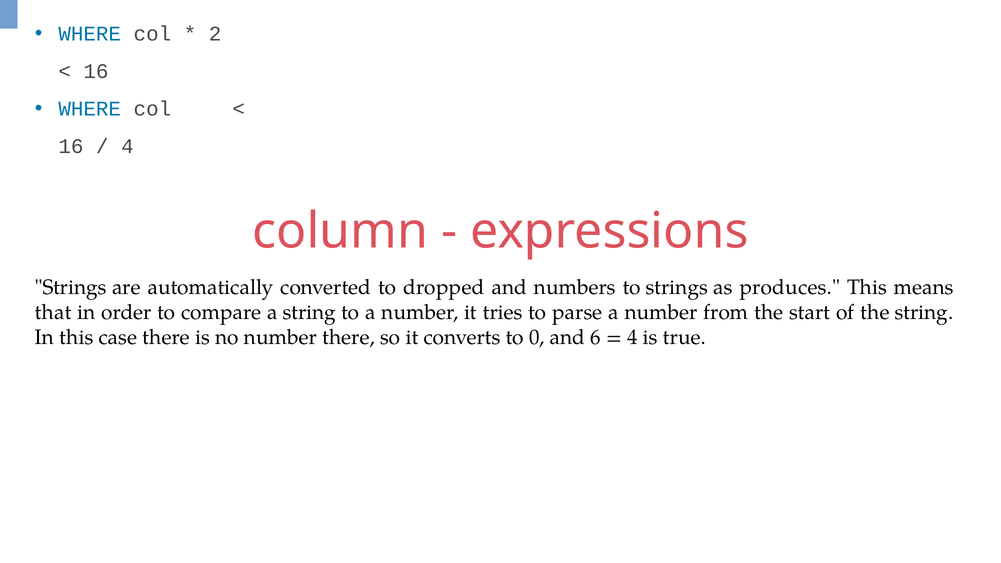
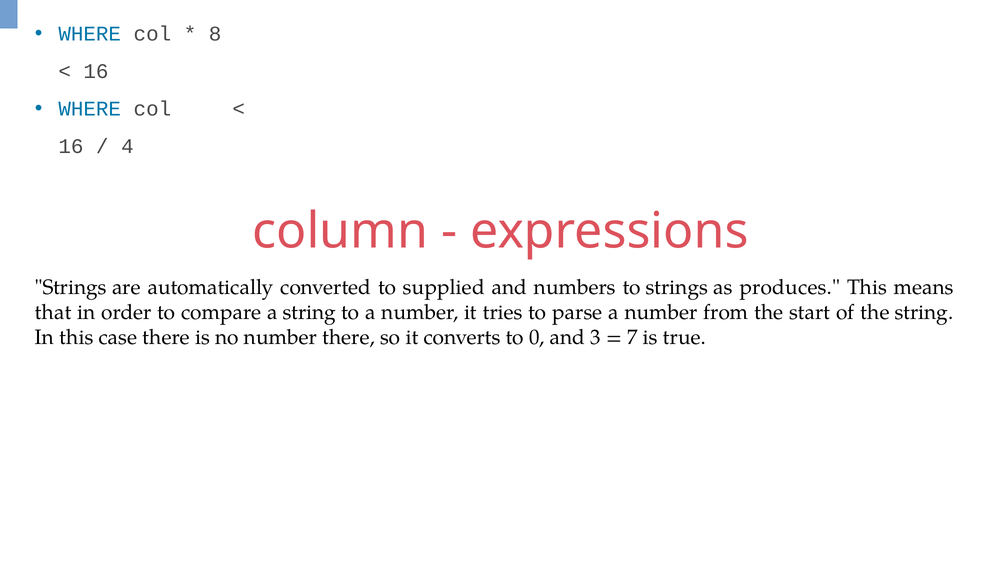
2: 2 -> 8
dropped: dropped -> supplied
6: 6 -> 3
4 at (632, 338): 4 -> 7
